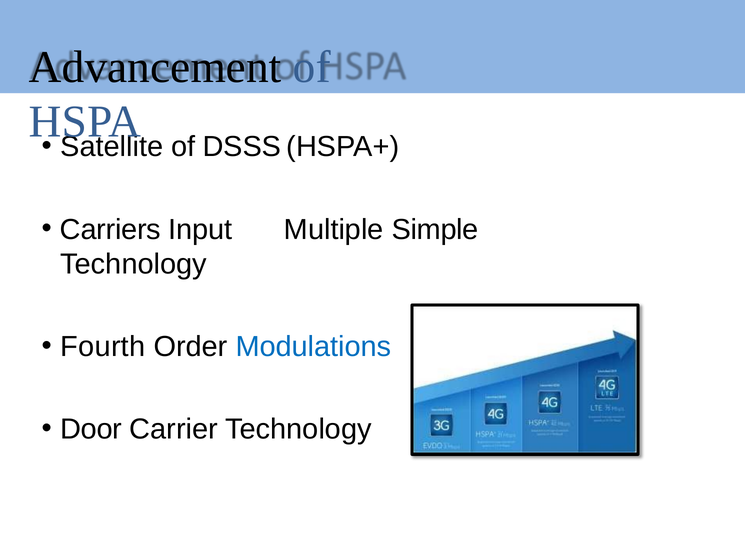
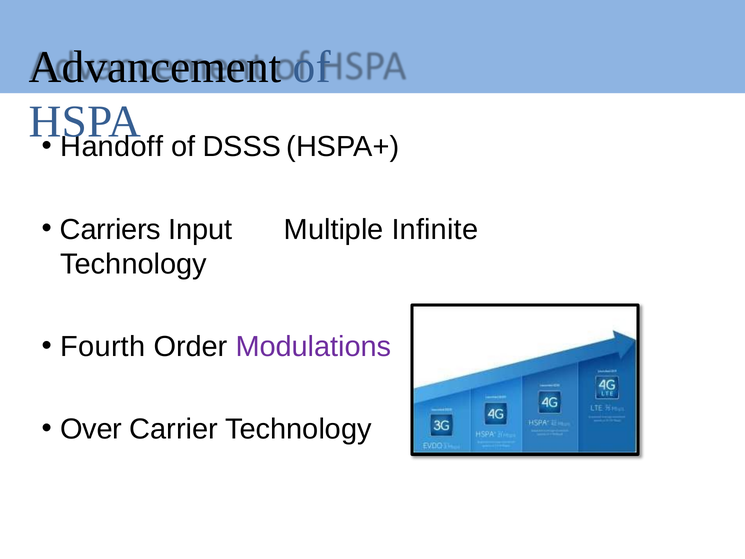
Satellite: Satellite -> Handoff
Simple: Simple -> Infinite
Modulations colour: blue -> purple
Door: Door -> Over
